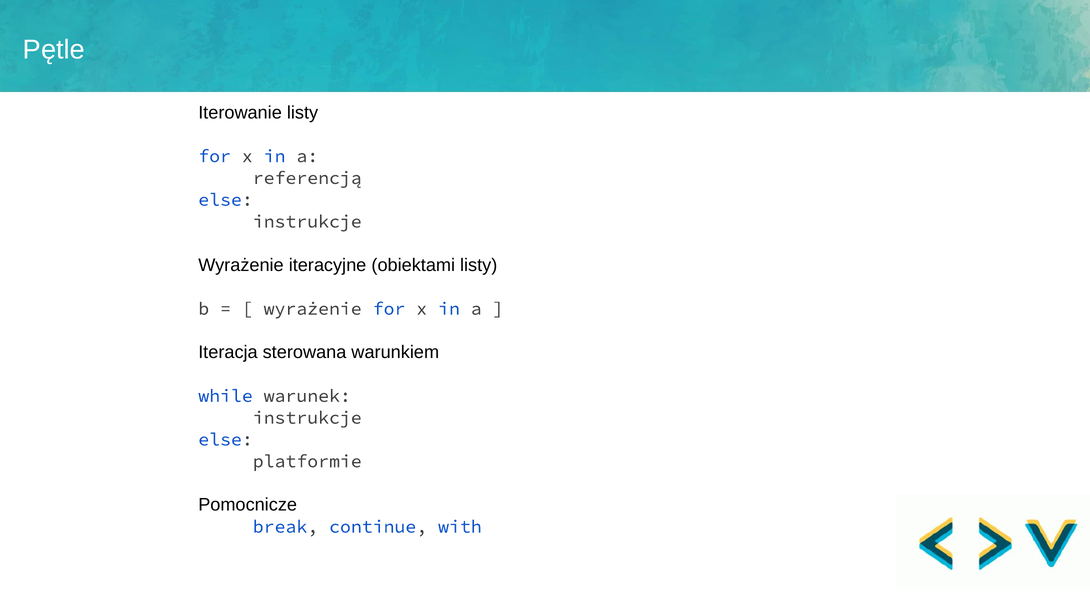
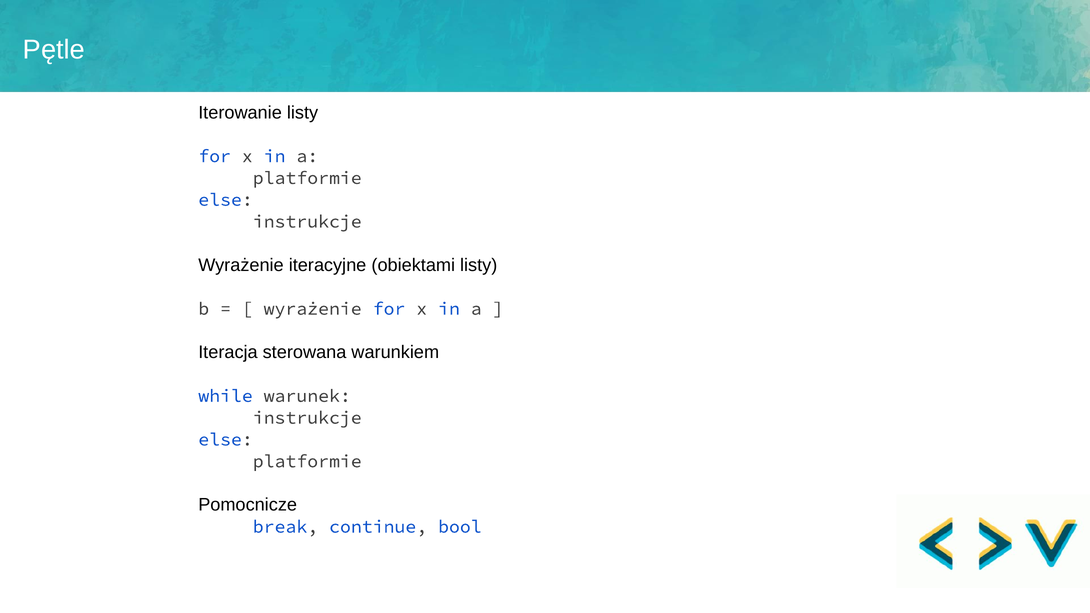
referencją at (307, 178): referencją -> platformie
with: with -> bool
